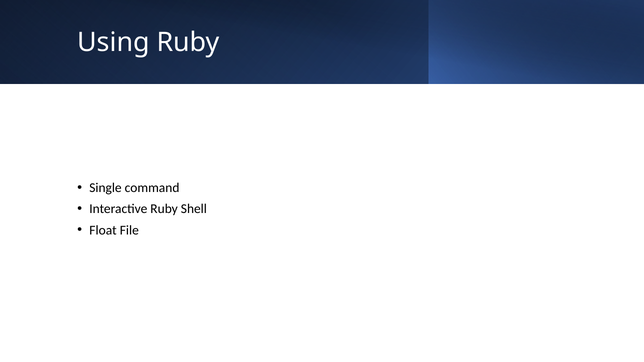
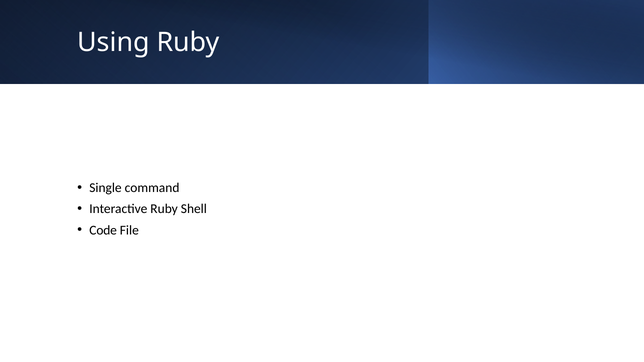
Float: Float -> Code
